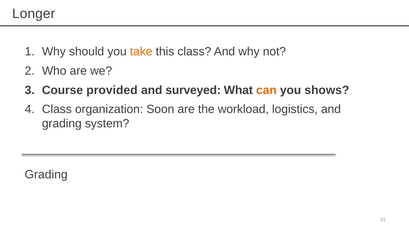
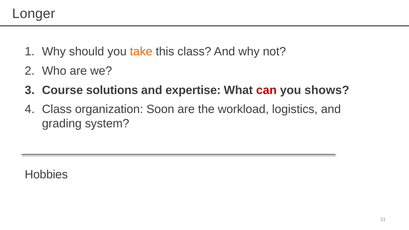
provided: provided -> solutions
surveyed: surveyed -> expertise
can colour: orange -> red
Grading at (46, 175): Grading -> Hobbies
